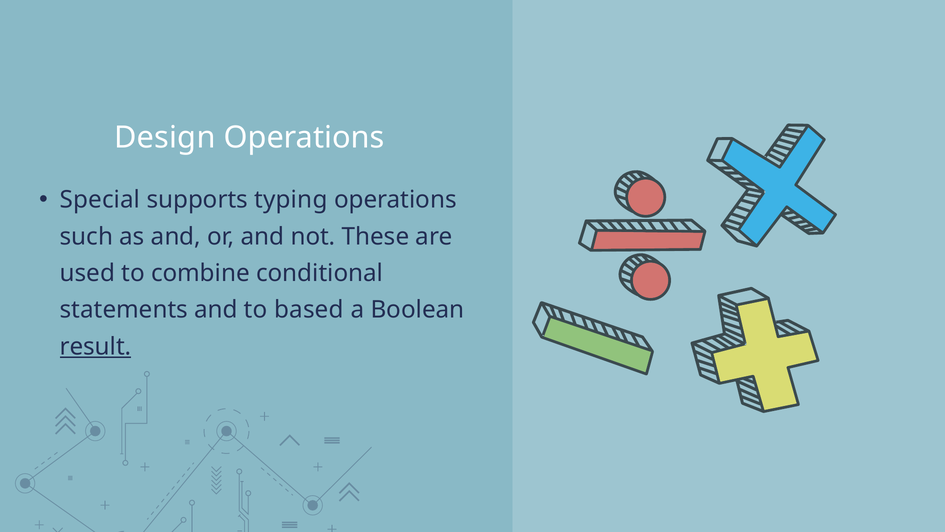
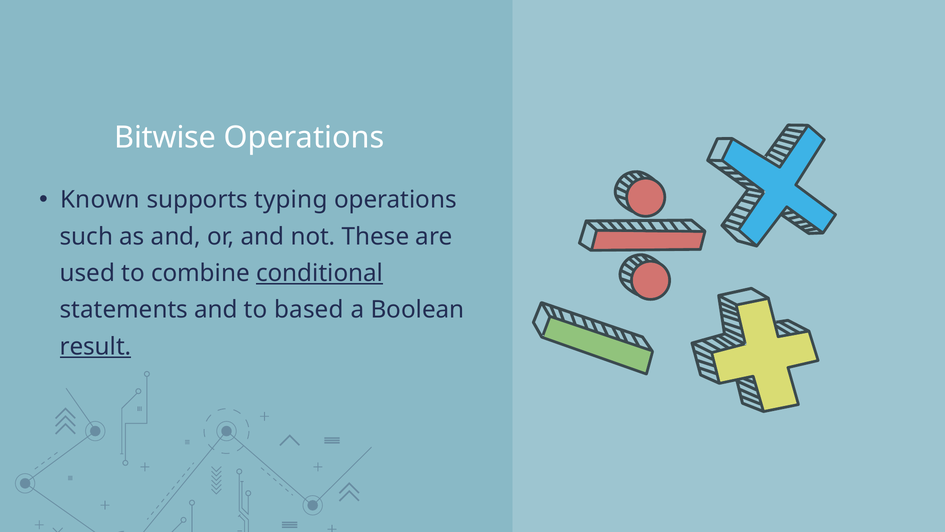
Design: Design -> Bitwise
Special: Special -> Known
conditional underline: none -> present
